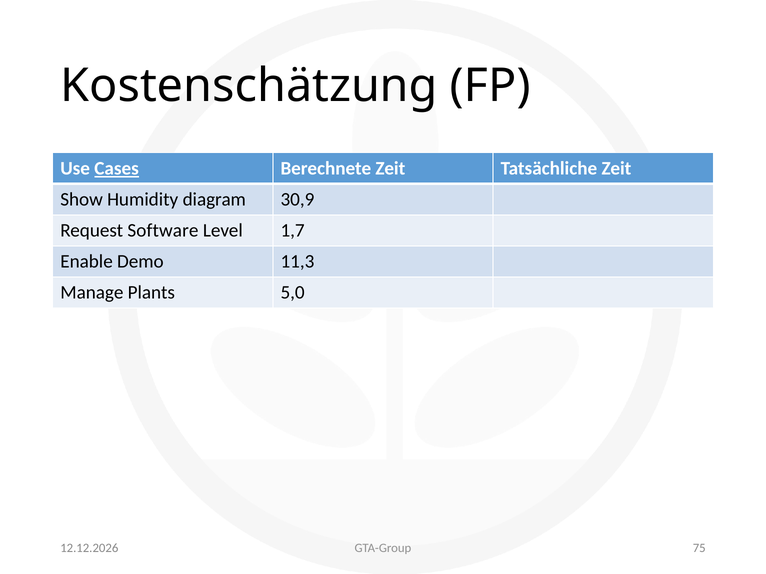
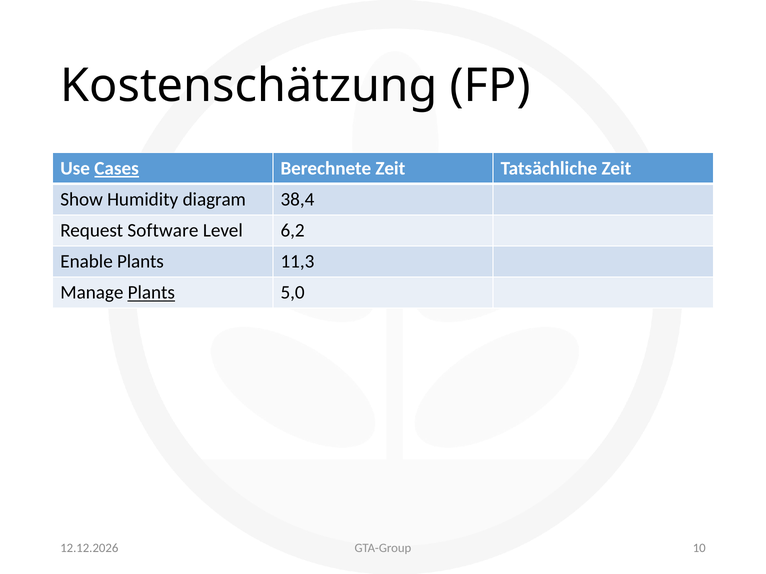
30,9: 30,9 -> 38,4
1,7: 1,7 -> 6,2
Enable Demo: Demo -> Plants
Plants at (151, 293) underline: none -> present
75: 75 -> 10
